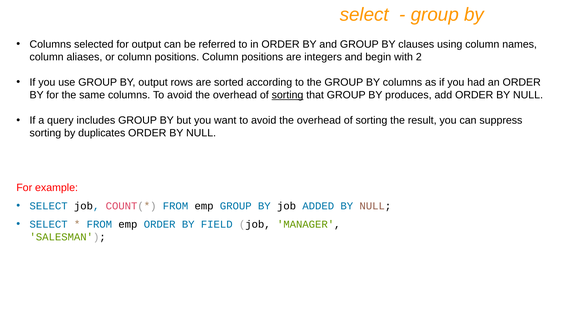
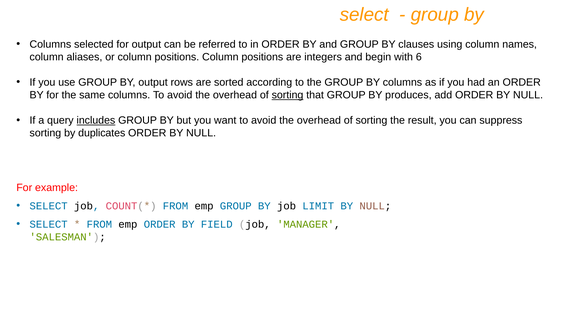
2: 2 -> 6
includes underline: none -> present
ADDED: ADDED -> LIMIT
